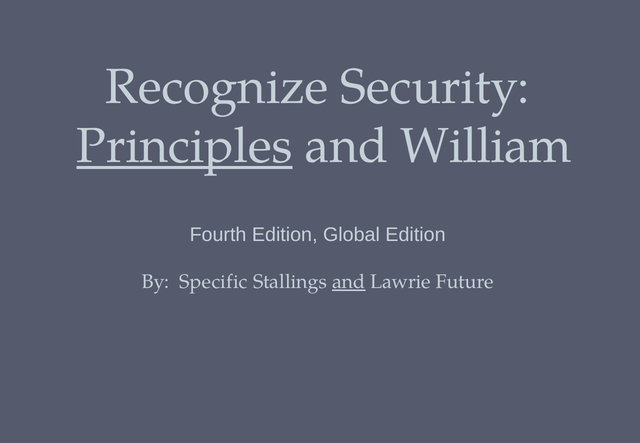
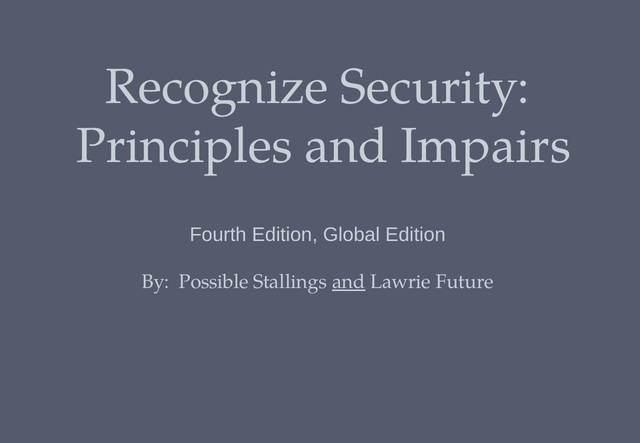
Principles underline: present -> none
William: William -> Impairs
Specific: Specific -> Possible
